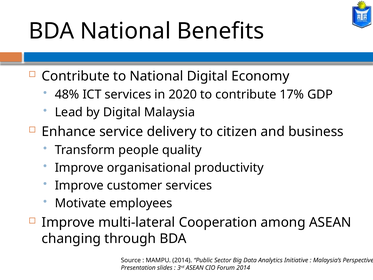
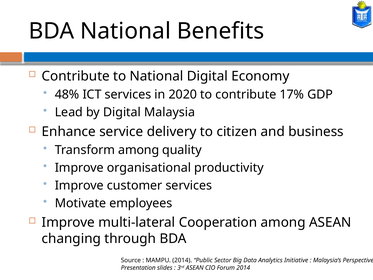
Transform people: people -> among
